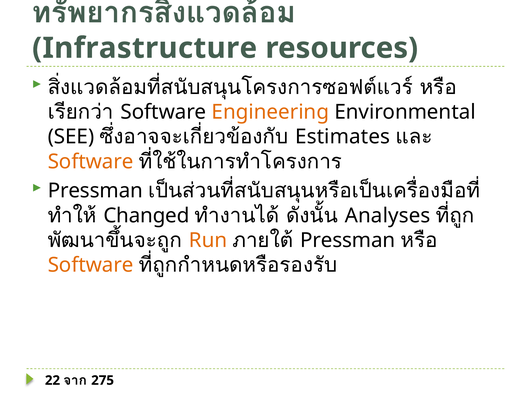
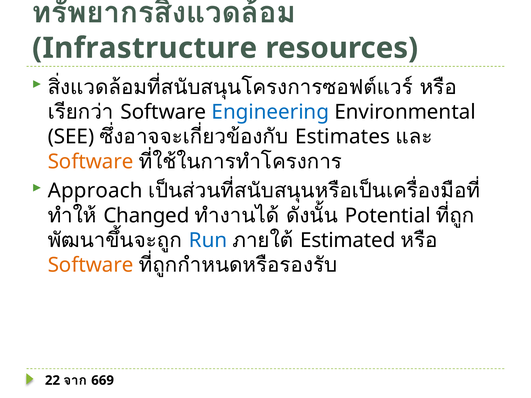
Engineering colour: orange -> blue
Pressman at (95, 191): Pressman -> Approach
Analyses: Analyses -> Potential
Run colour: orange -> blue
Pressman at (348, 240): Pressman -> Estimated
275: 275 -> 669
